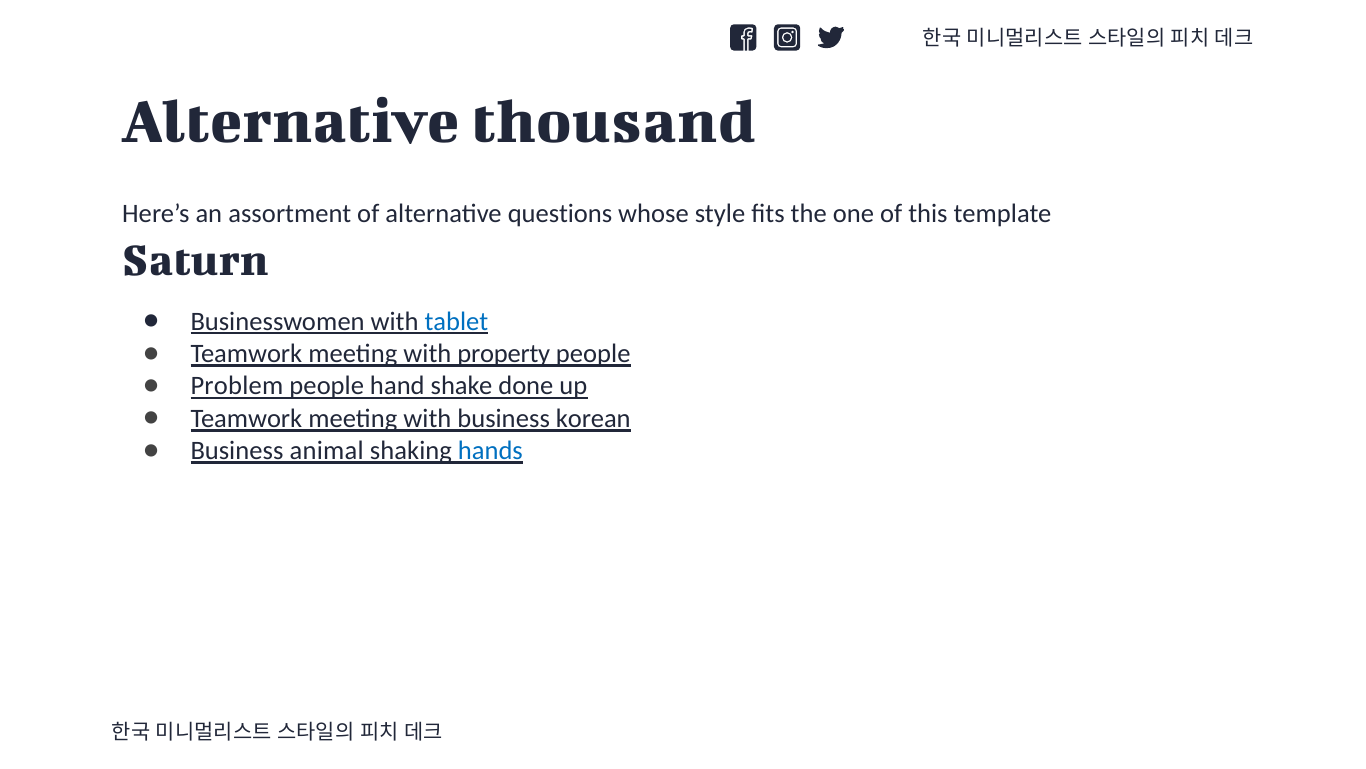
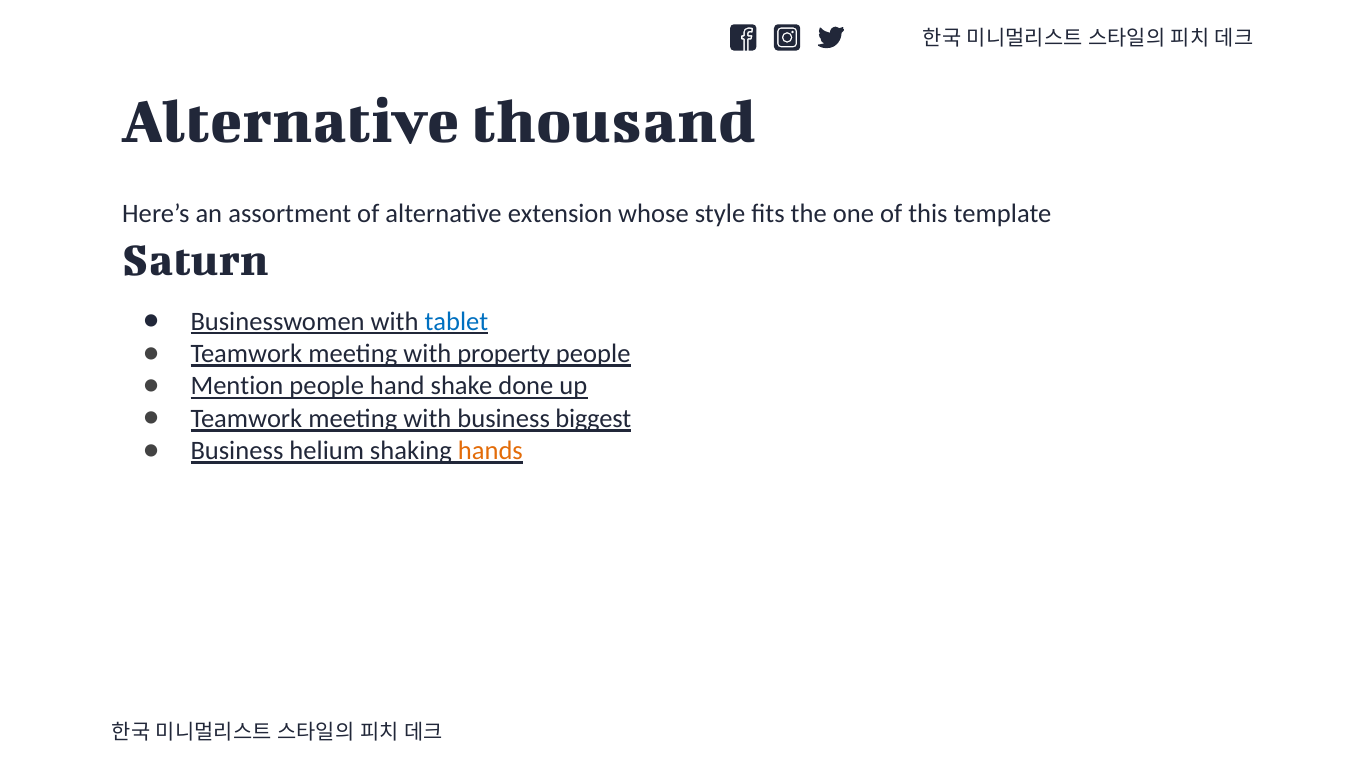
questions: questions -> extension
Problem: Problem -> Mention
korean: korean -> biggest
animal: animal -> helium
hands colour: blue -> orange
